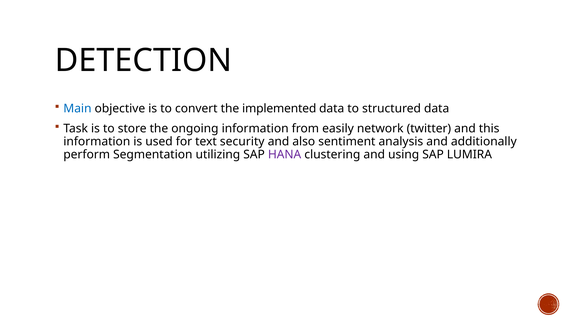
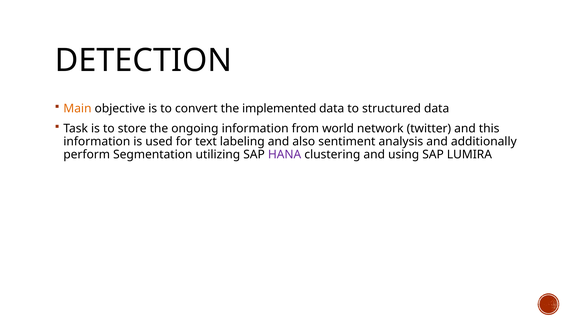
Main colour: blue -> orange
easily: easily -> world
security: security -> labeling
